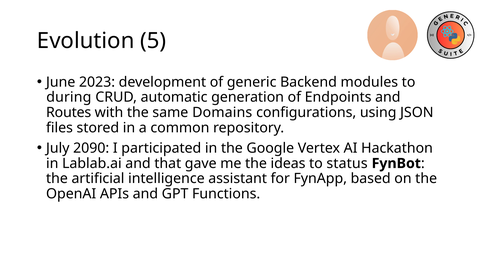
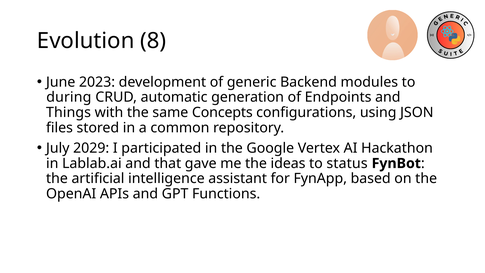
5: 5 -> 8
Routes: Routes -> Things
Domains: Domains -> Concepts
2090: 2090 -> 2029
